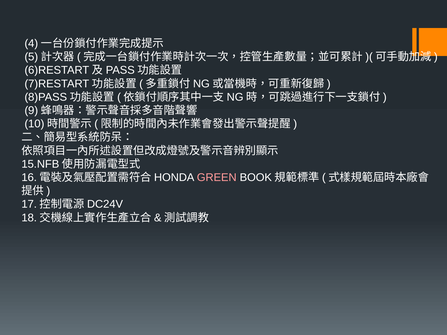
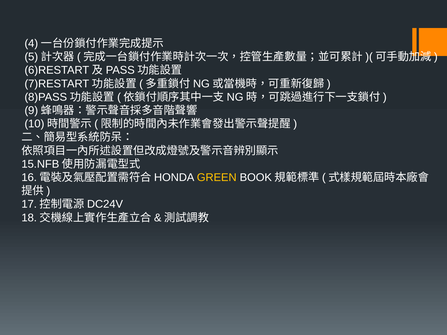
GREEN colour: pink -> yellow
